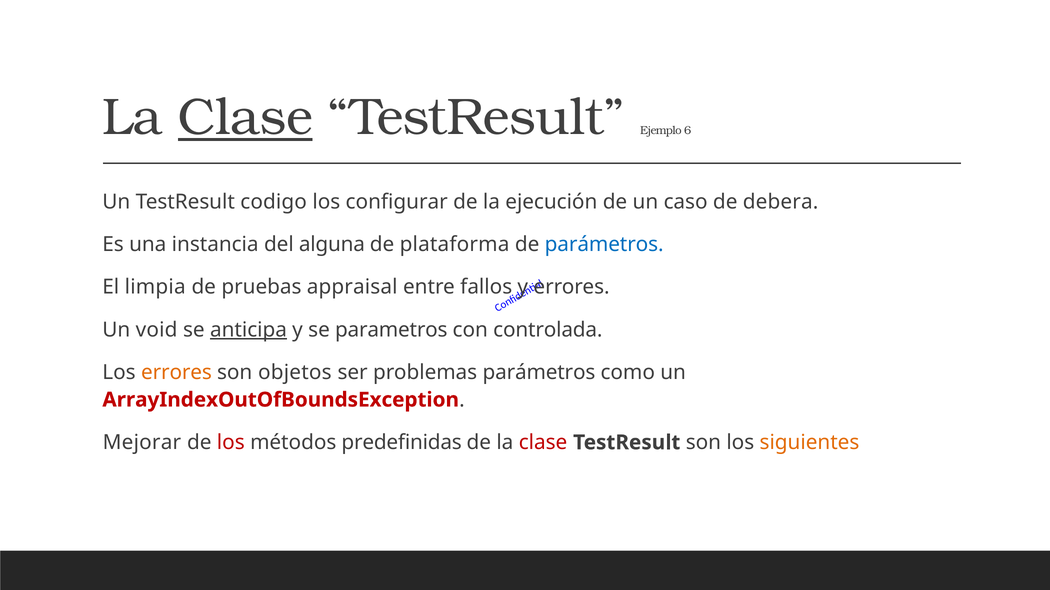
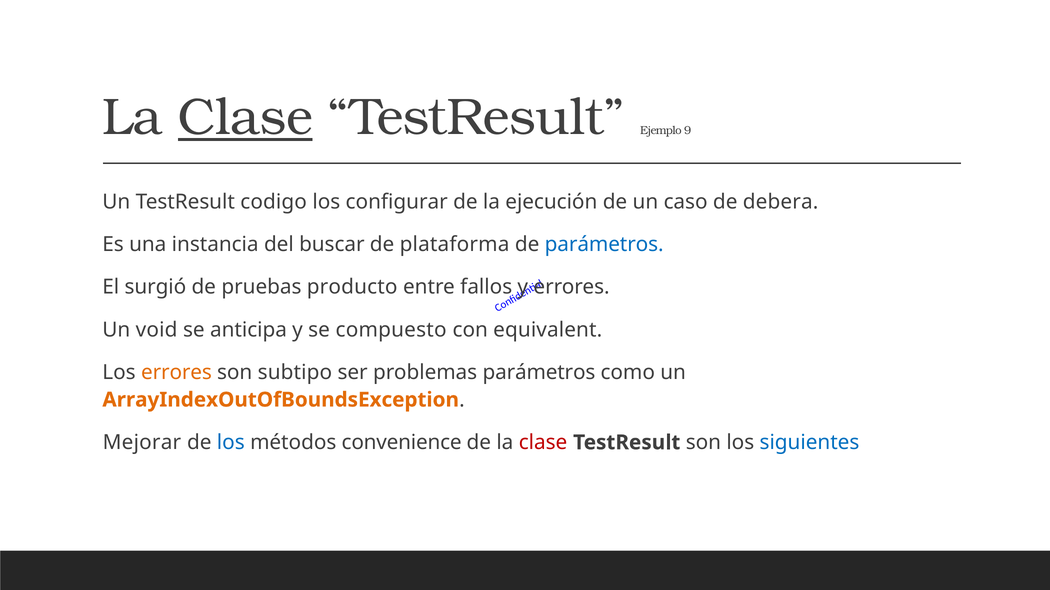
6: 6 -> 9
alguna: alguna -> buscar
limpia: limpia -> surgió
appraisal: appraisal -> producto
anticipa underline: present -> none
parametros: parametros -> compuesto
controlada: controlada -> equivalent
objetos: objetos -> subtipo
ArrayIndexOutOfBoundsException colour: red -> orange
los at (231, 443) colour: red -> blue
predefinidas: predefinidas -> convenience
siguientes colour: orange -> blue
